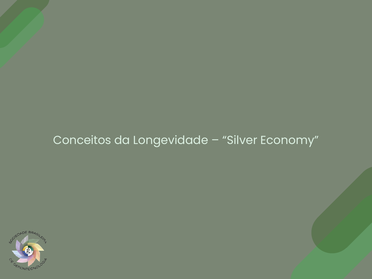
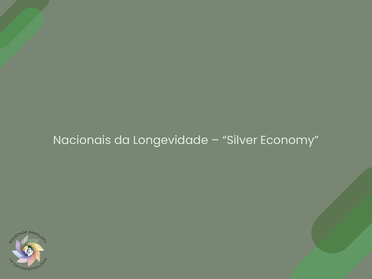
Conceitos: Conceitos -> Nacionais
